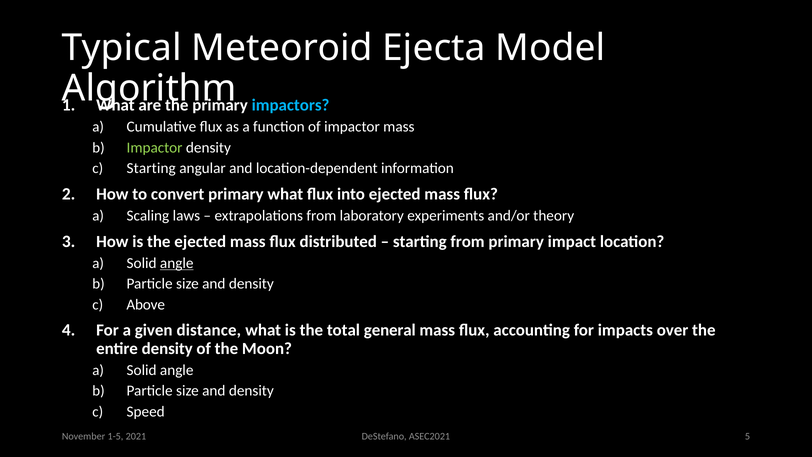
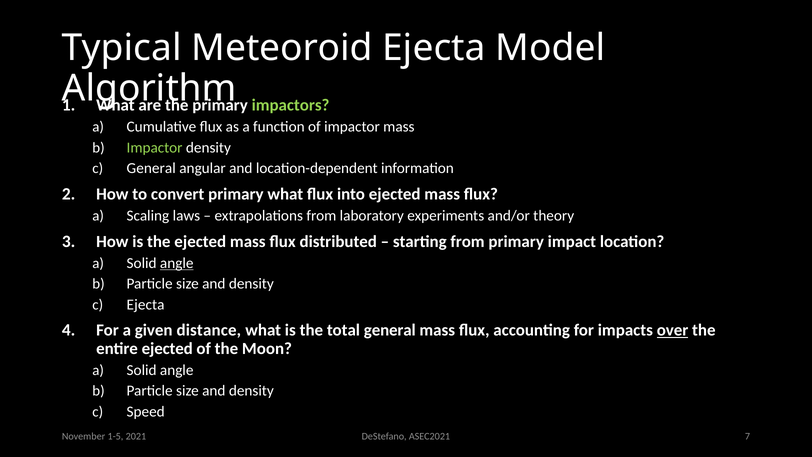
impactors colour: light blue -> light green
Starting at (151, 168): Starting -> General
Above at (146, 304): Above -> Ejecta
over underline: none -> present
entire density: density -> ejected
5: 5 -> 7
